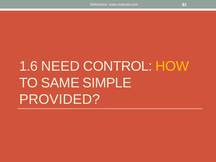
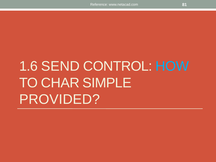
NEED: NEED -> SEND
HOW colour: yellow -> light blue
SAME: SAME -> CHAR
